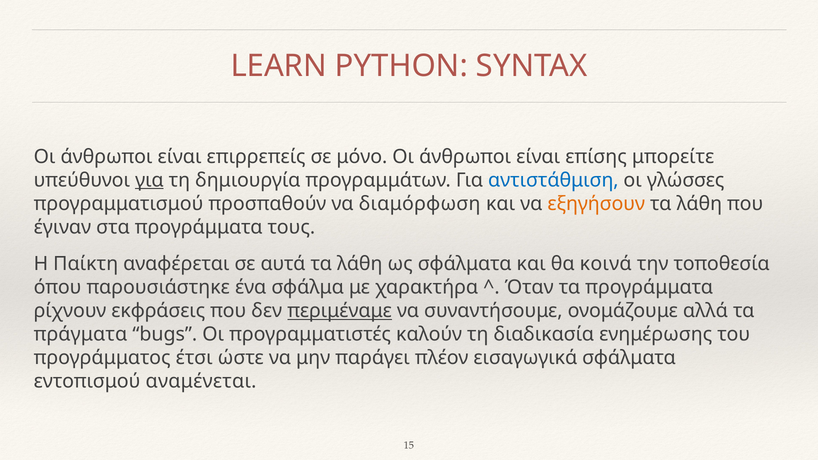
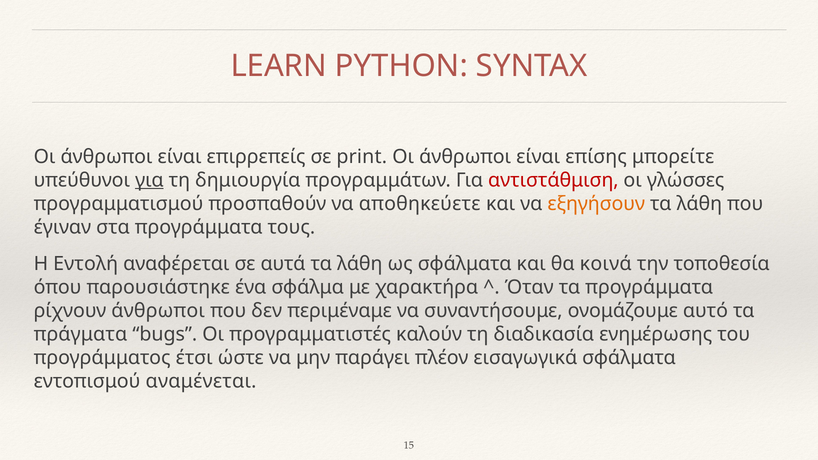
μόνο: μόνο -> print
αντιστάθμιση colour: blue -> red
διαμόρφωση: διαμόρφωση -> αποθηκεύετε
Παίκτη: Παίκτη -> Εντολή
ρίχνουν εκφράσεις: εκφράσεις -> άνθρωποι
περιμέναμε underline: present -> none
αλλά: αλλά -> αυτό
